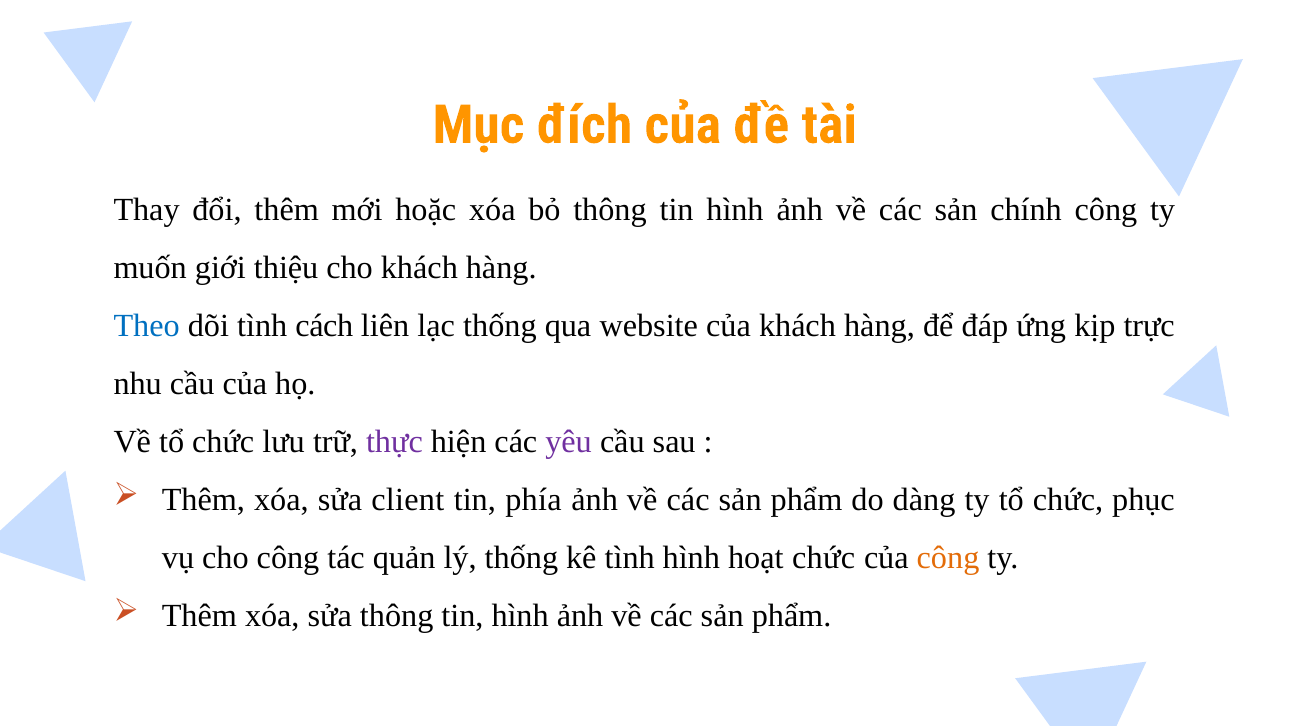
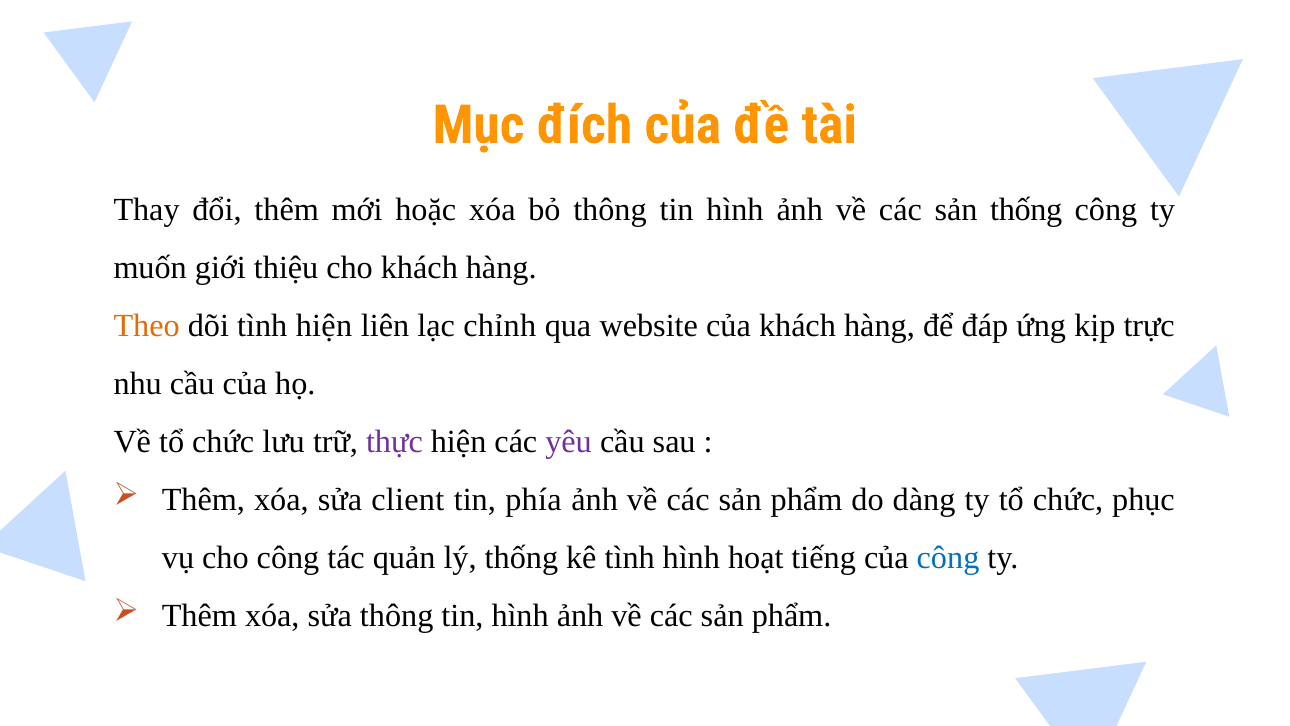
sản chính: chính -> thống
Theo colour: blue -> orange
tình cách: cách -> hiện
lạc thống: thống -> chỉnh
hoạt chức: chức -> tiếng
công at (948, 558) colour: orange -> blue
